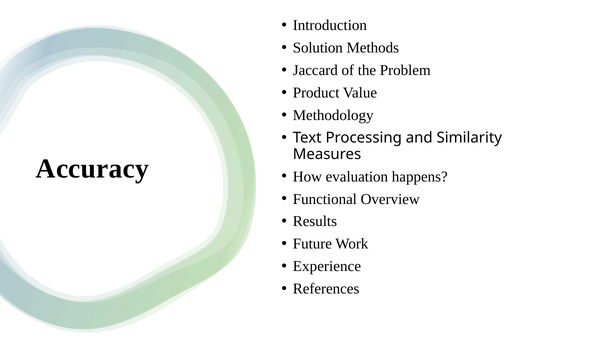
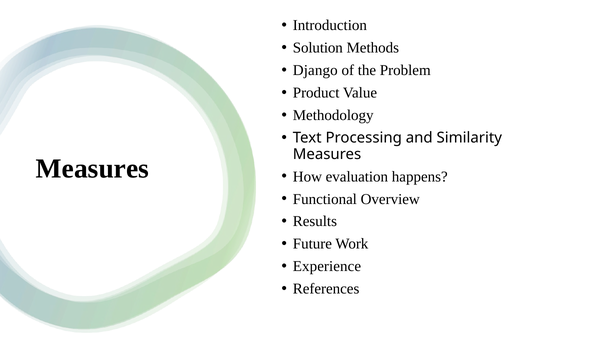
Jaccard: Jaccard -> Django
Accuracy at (92, 169): Accuracy -> Measures
